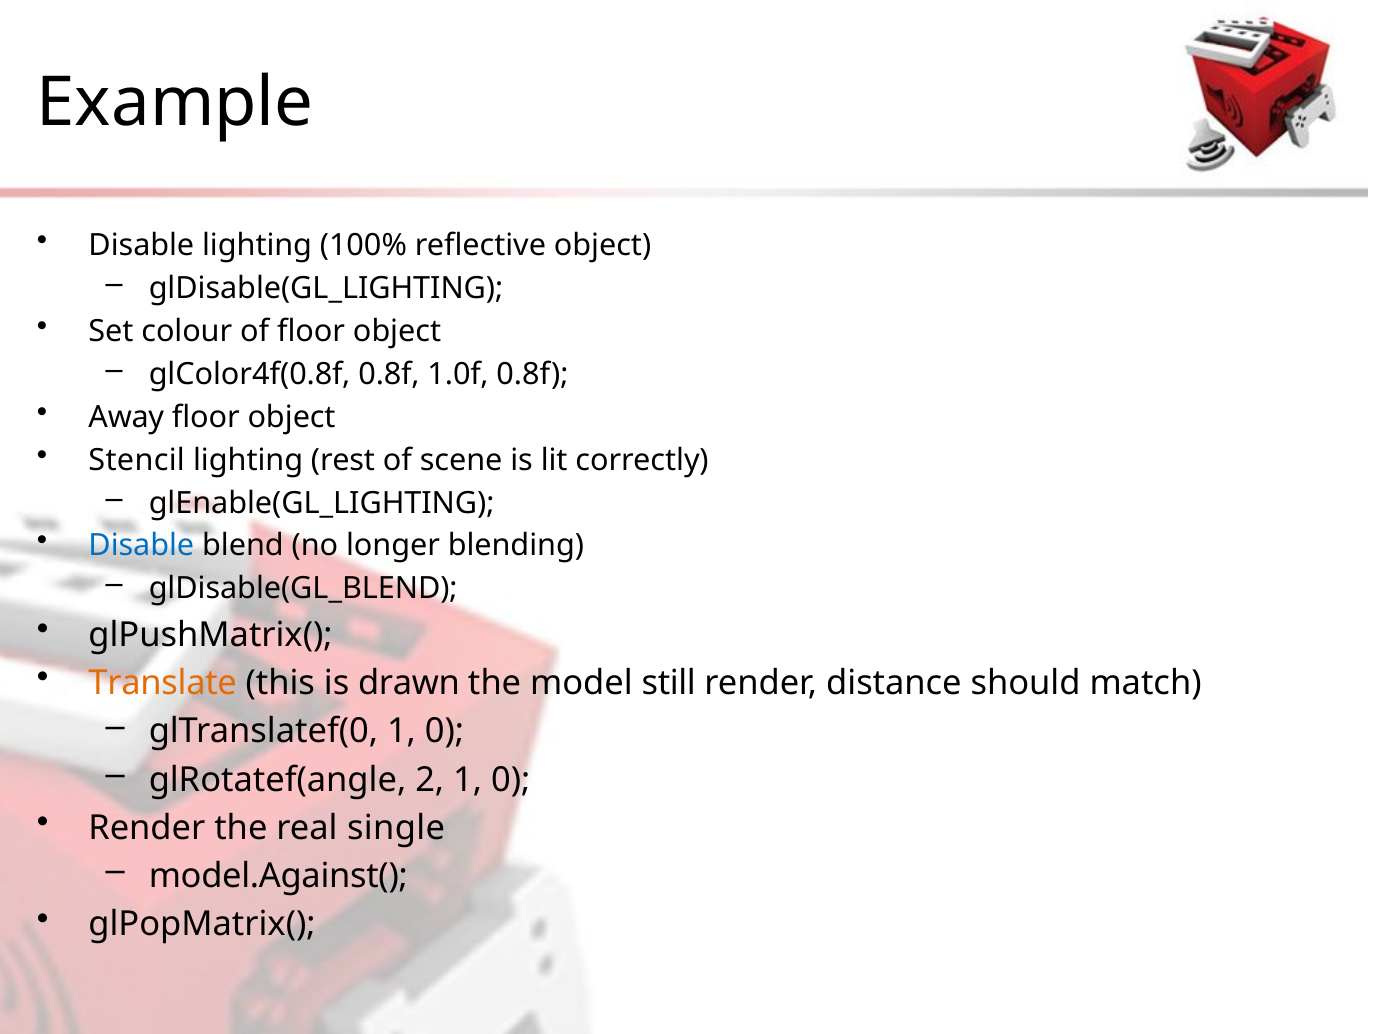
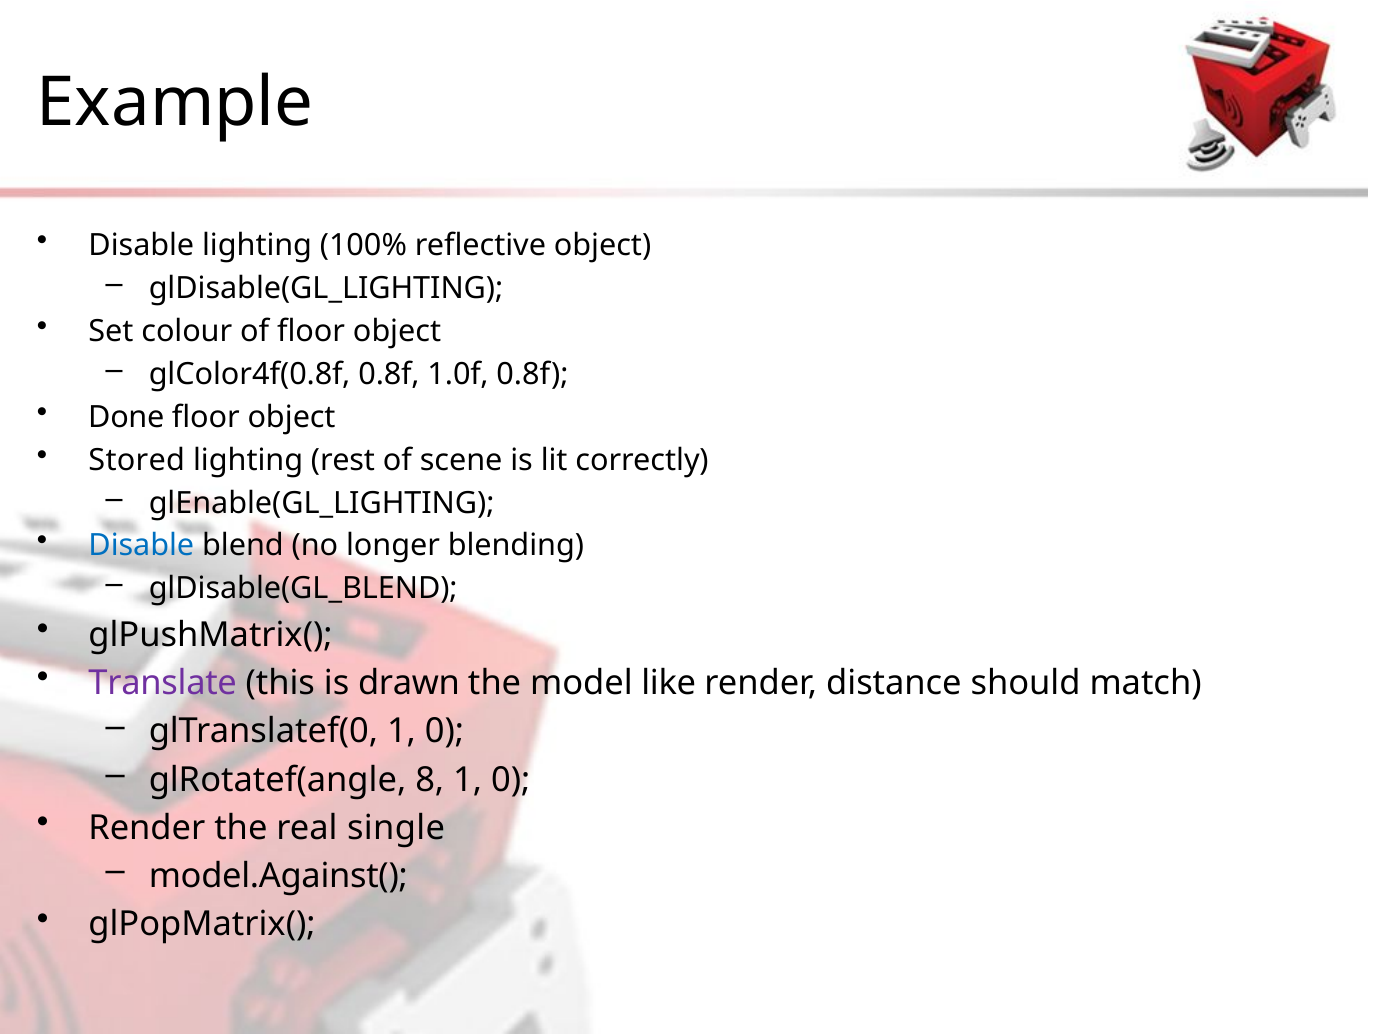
Away: Away -> Done
Stencil: Stencil -> Stored
Translate colour: orange -> purple
still: still -> like
2: 2 -> 8
